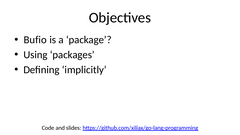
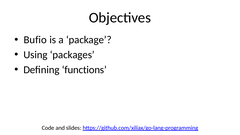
implicitly: implicitly -> functions
